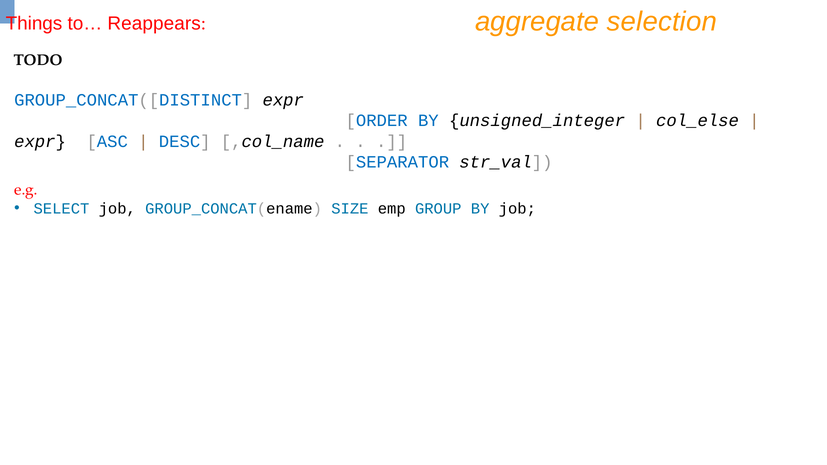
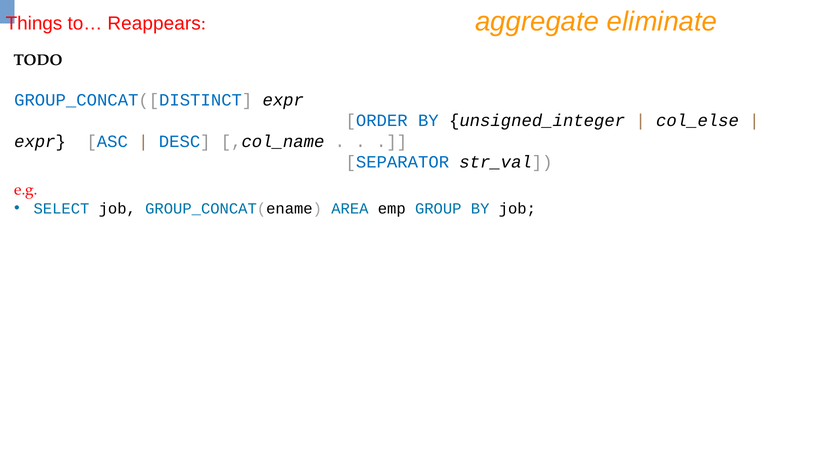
selection: selection -> eliminate
SIZE: SIZE -> AREA
